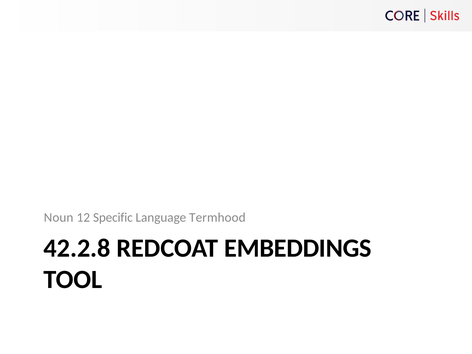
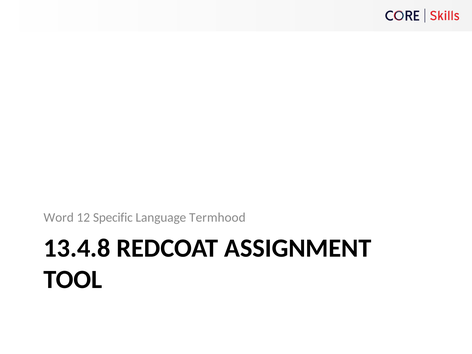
Noun: Noun -> Word
42.2.8: 42.2.8 -> 13.4.8
EMBEDDINGS: EMBEDDINGS -> ASSIGNMENT
